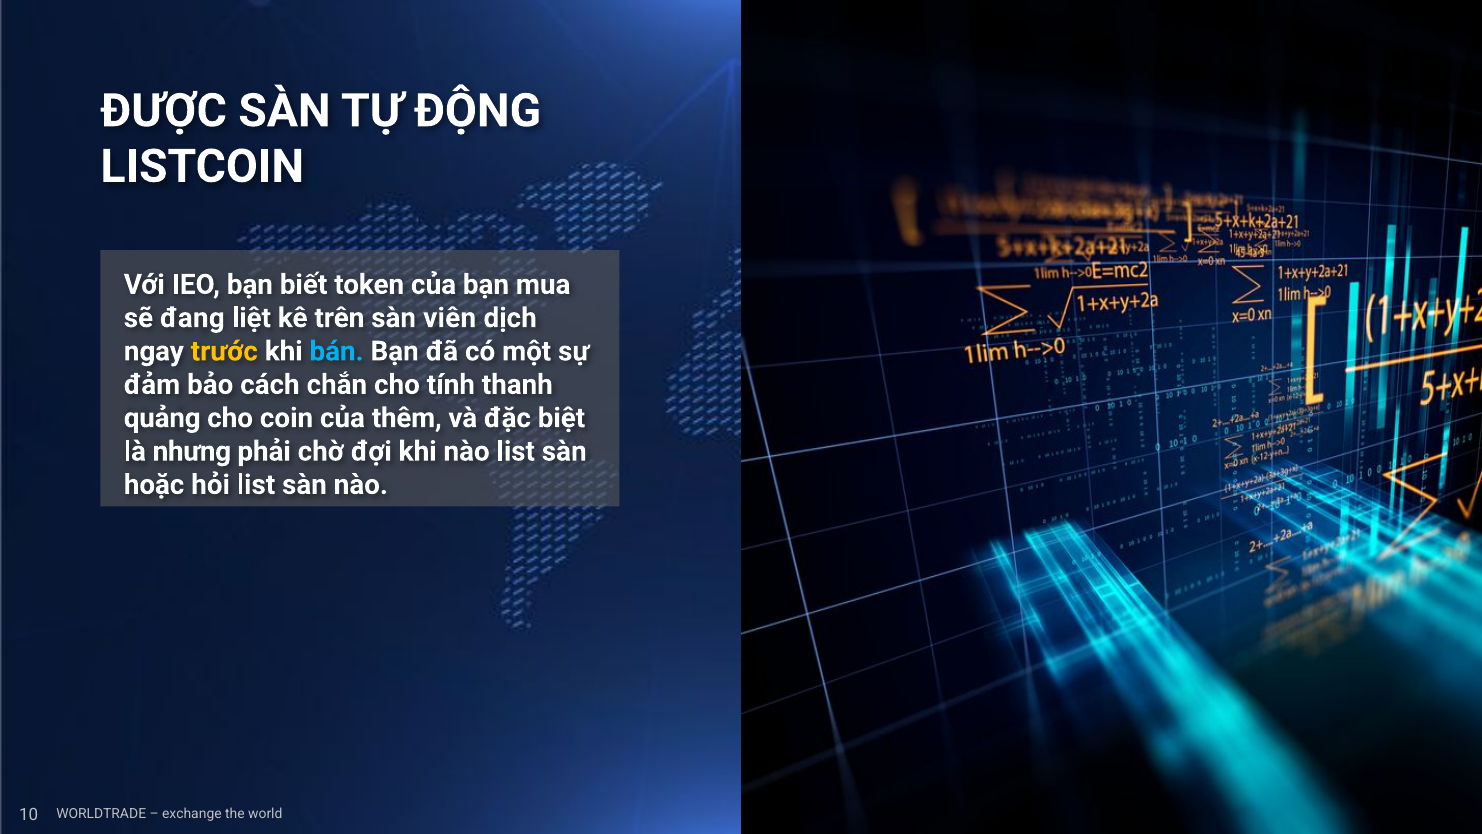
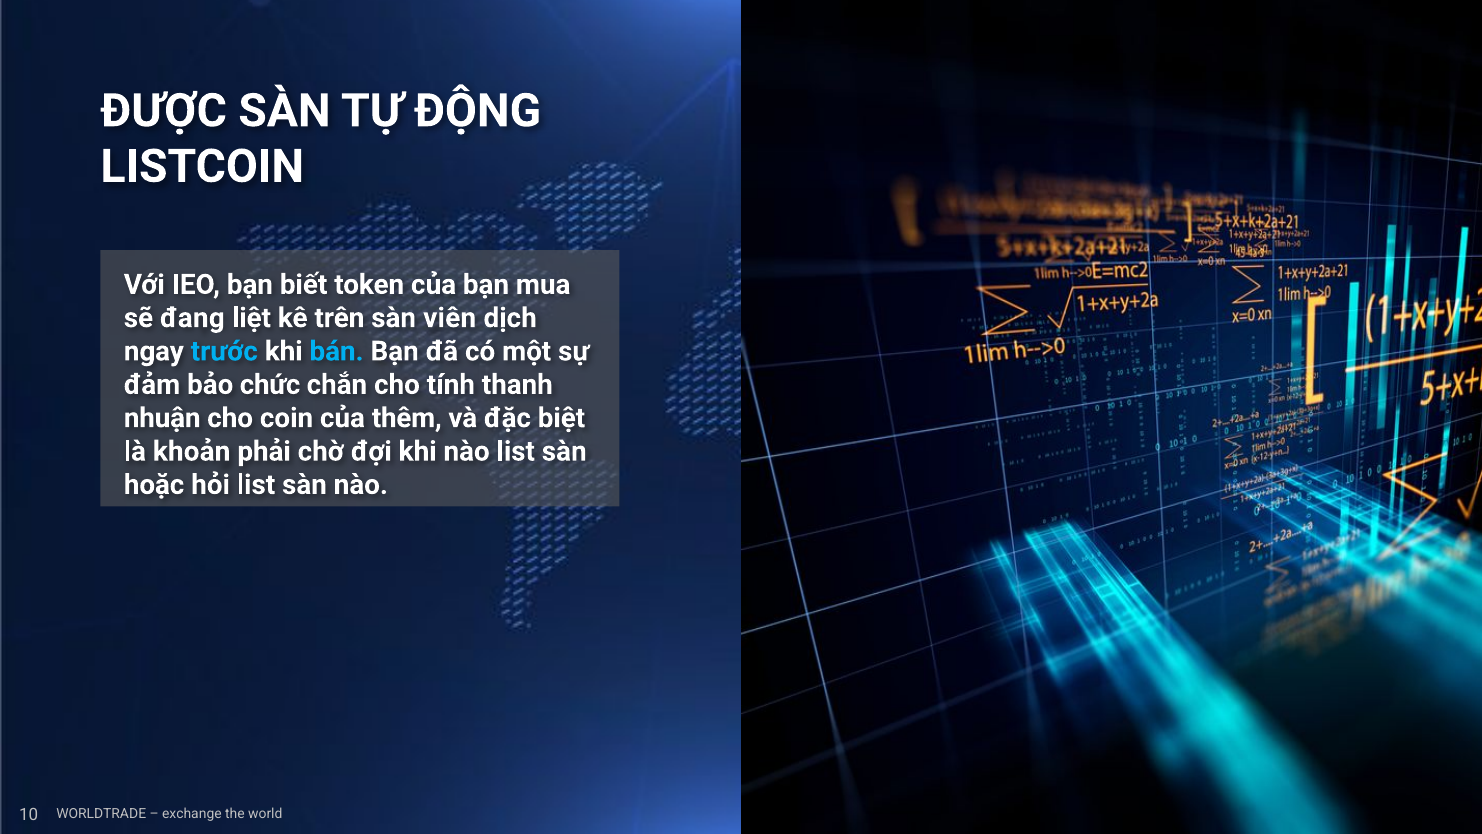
trước colour: yellow -> light blue
cách: cách -> chức
quảng: quảng -> nhuận
nhưng: nhưng -> khoản
